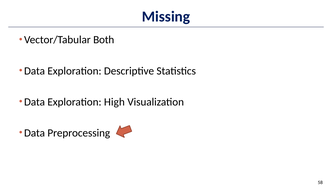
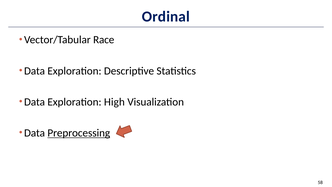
Missing: Missing -> Ordinal
Both: Both -> Race
Preprocessing underline: none -> present
